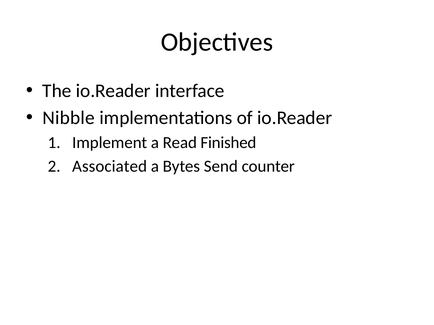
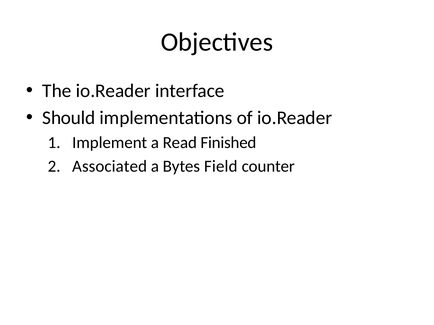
Nibble: Nibble -> Should
Send: Send -> Field
